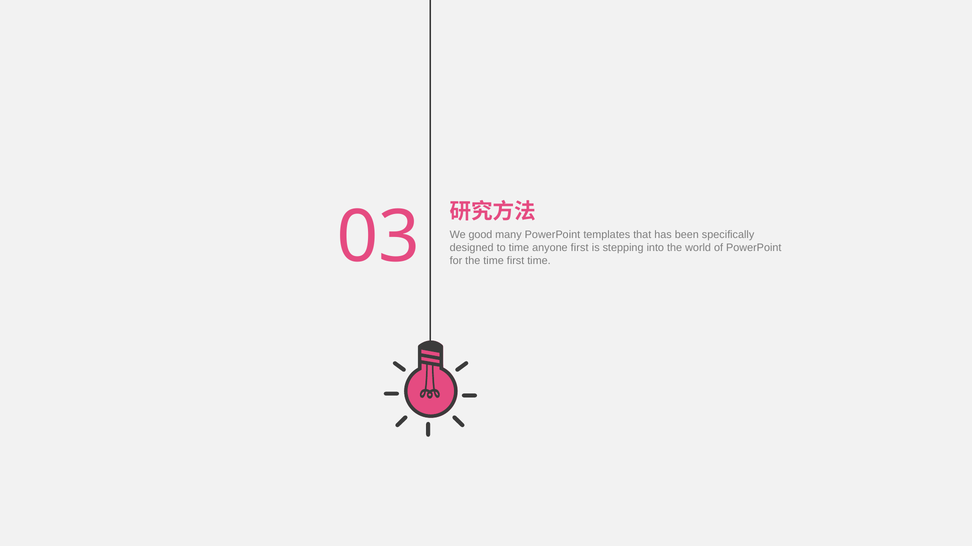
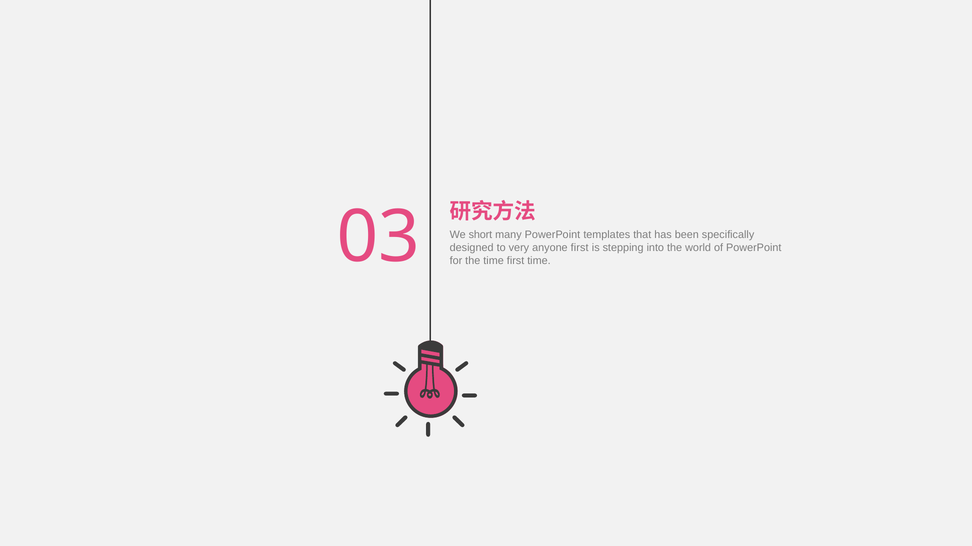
good: good -> short
to time: time -> very
